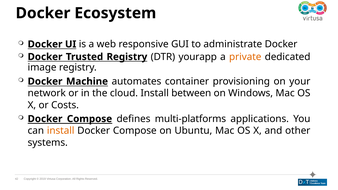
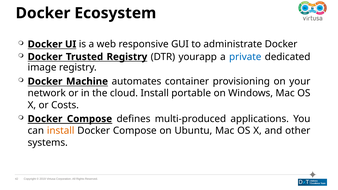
private colour: orange -> blue
between: between -> portable
multi-platforms: multi-platforms -> multi-produced
